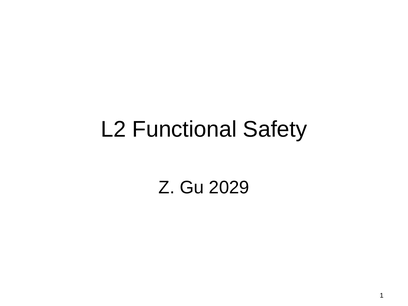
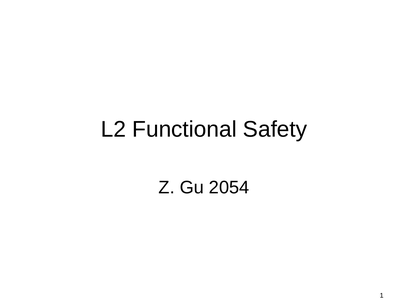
2029: 2029 -> 2054
